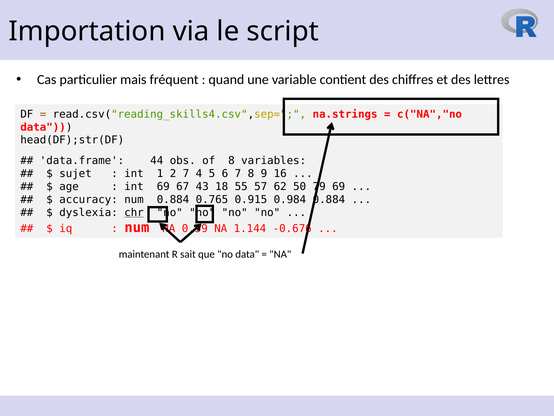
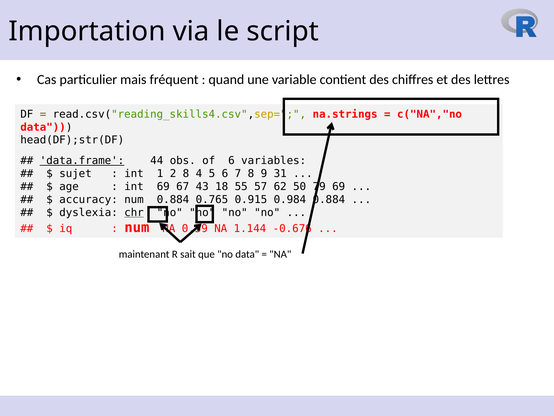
data.frame underline: none -> present
of 8: 8 -> 6
2 7: 7 -> 8
16: 16 -> 31
